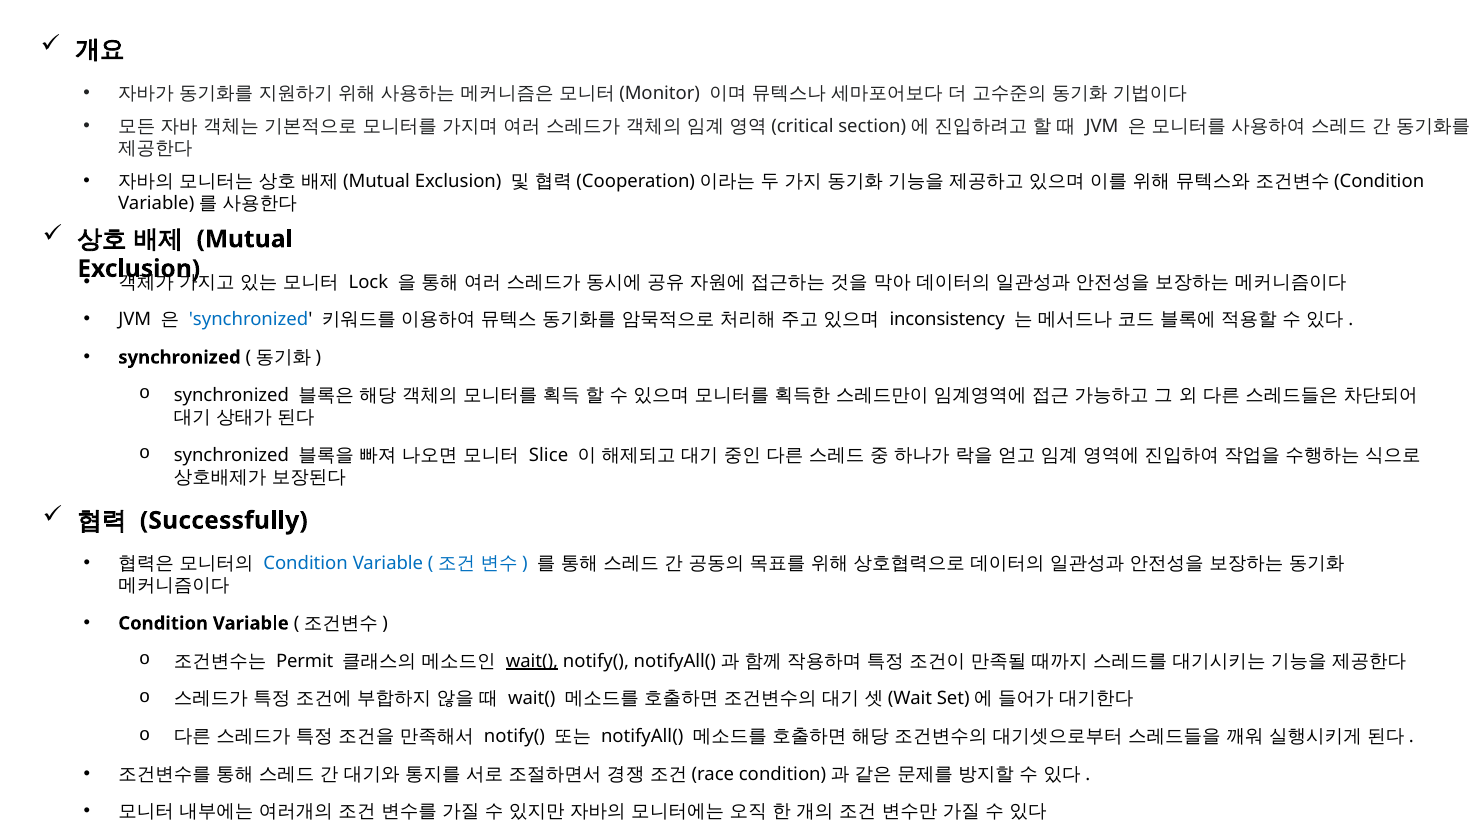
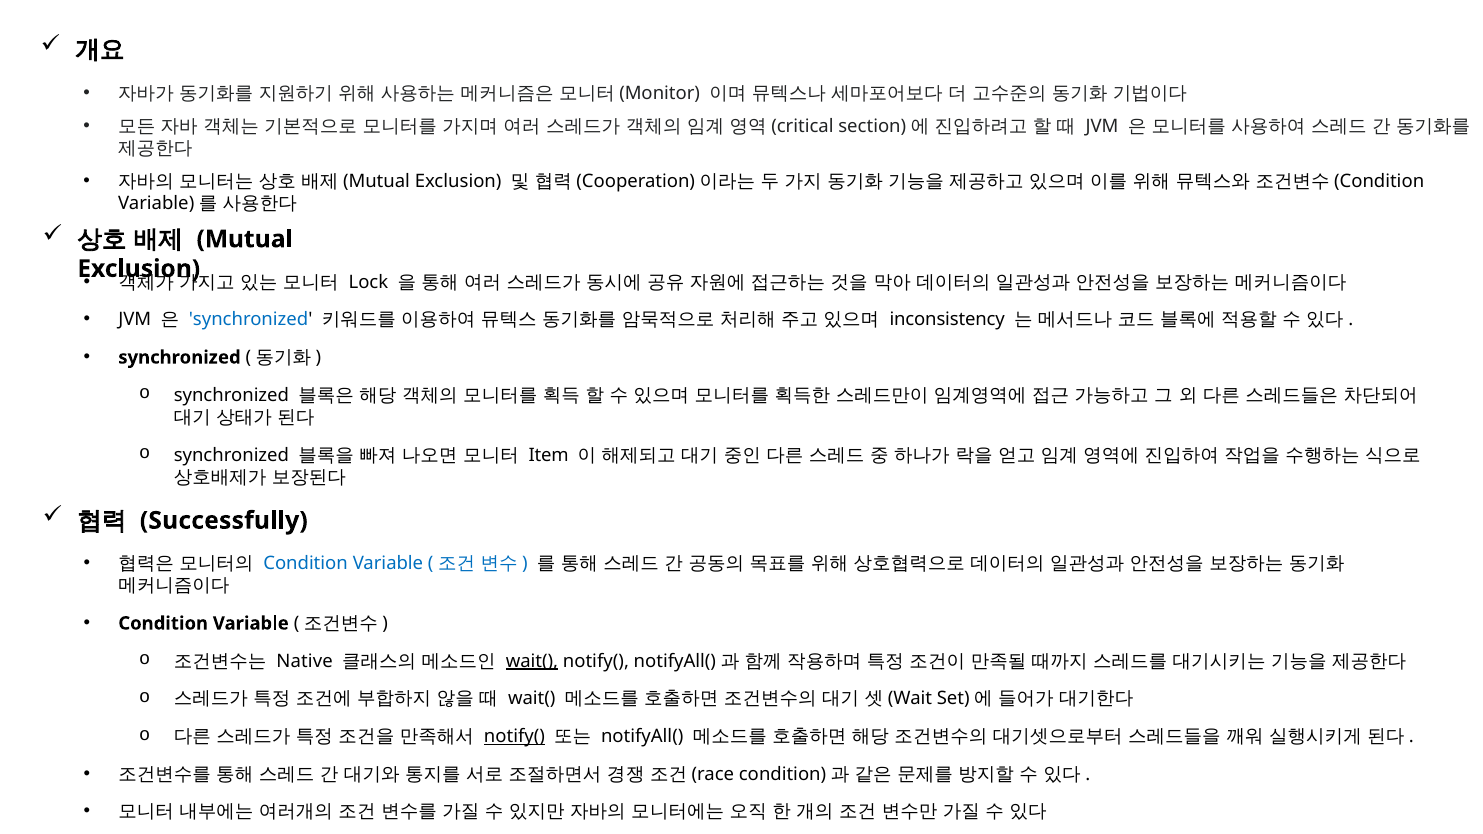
Slice: Slice -> Item
Permit: Permit -> Native
notify( at (514, 737) underline: none -> present
